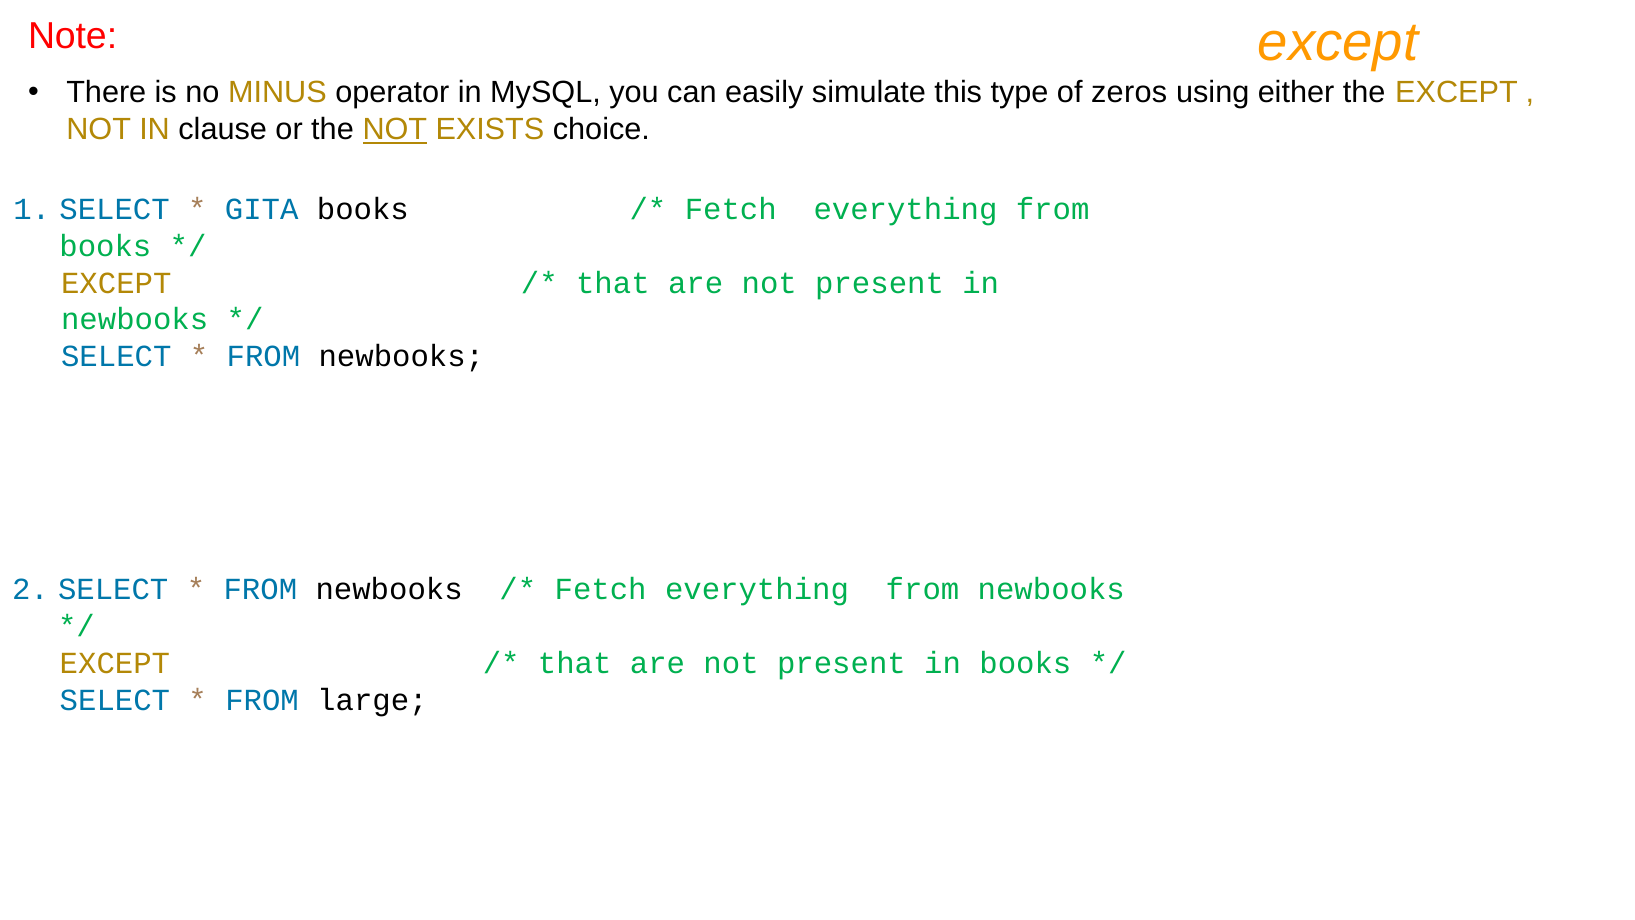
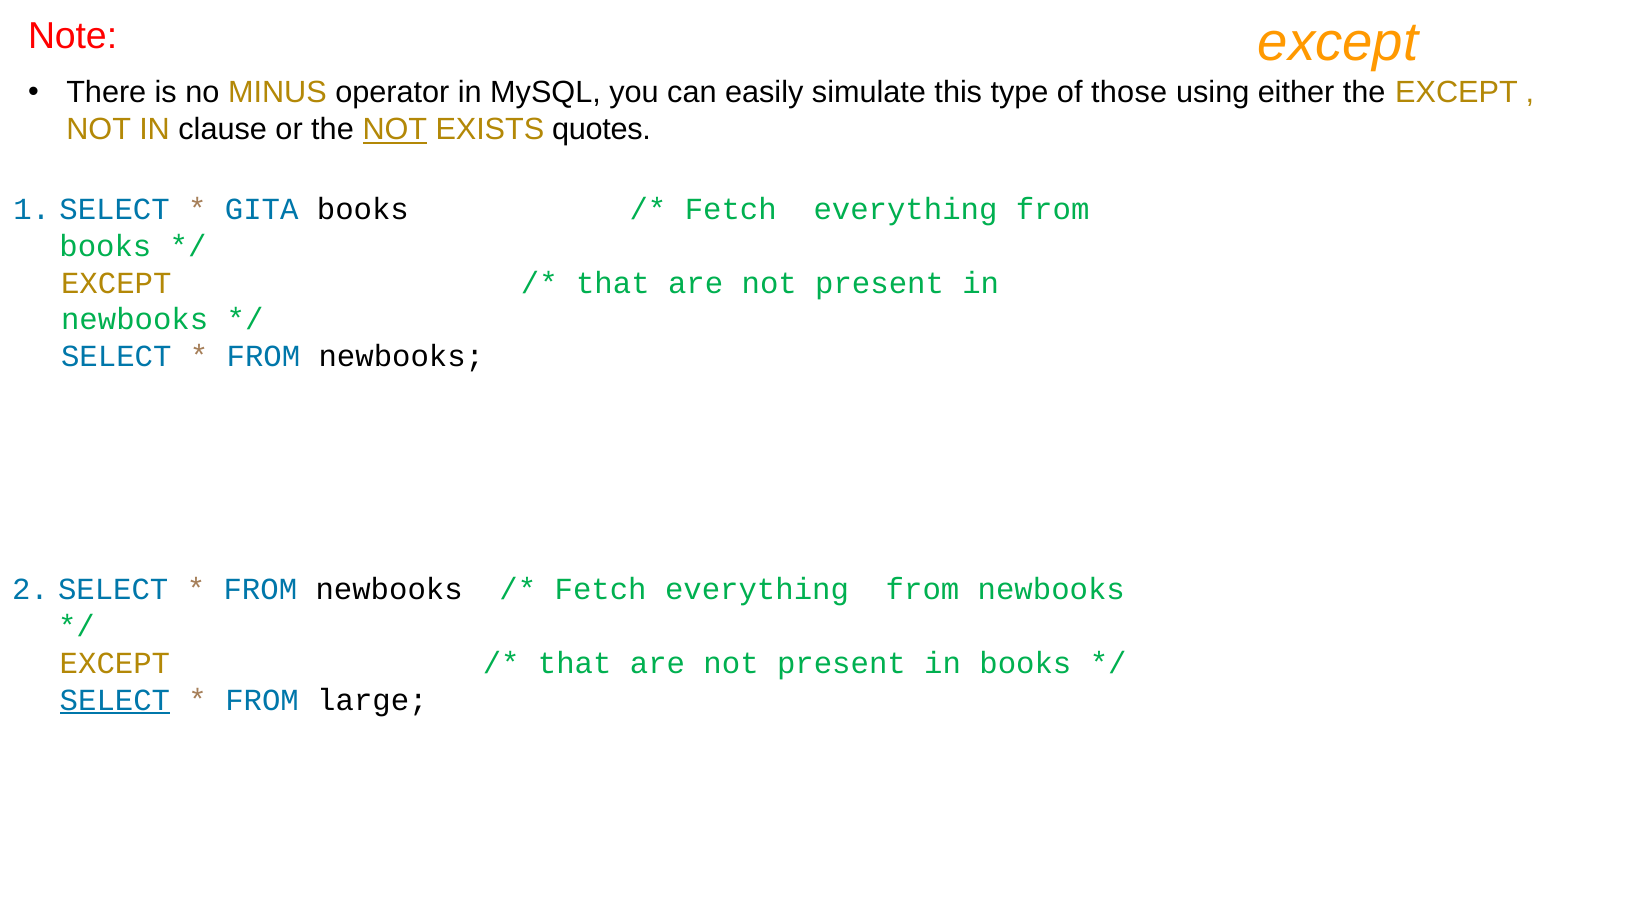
zeros: zeros -> those
choice: choice -> quotes
SELECT at (115, 700) underline: none -> present
